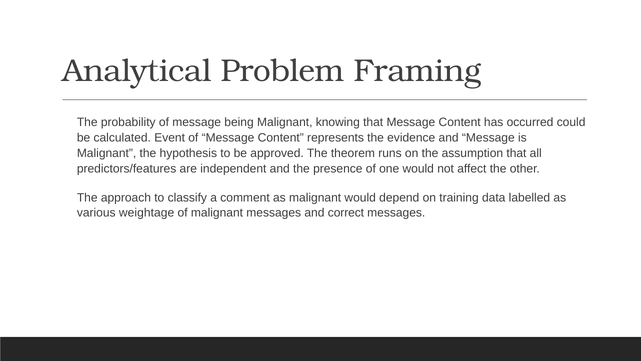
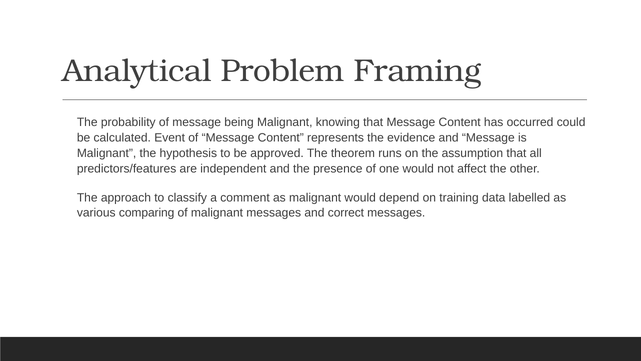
weightage: weightage -> comparing
